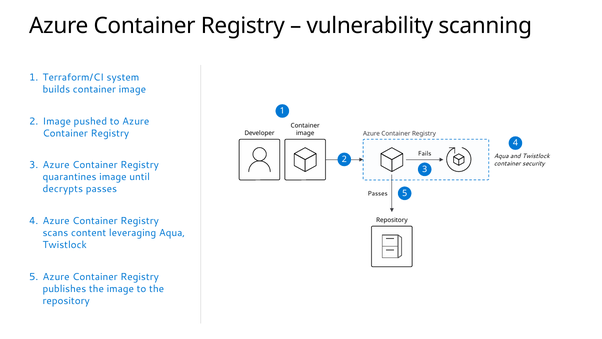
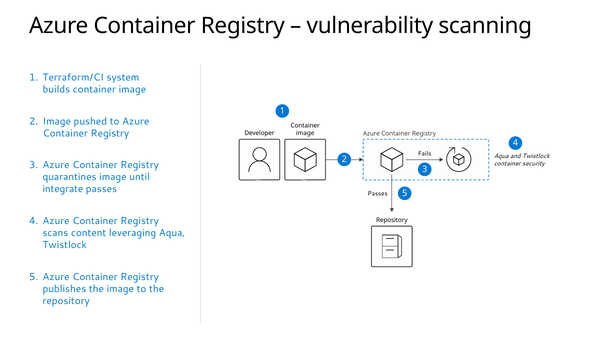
decrypts: decrypts -> integrate
